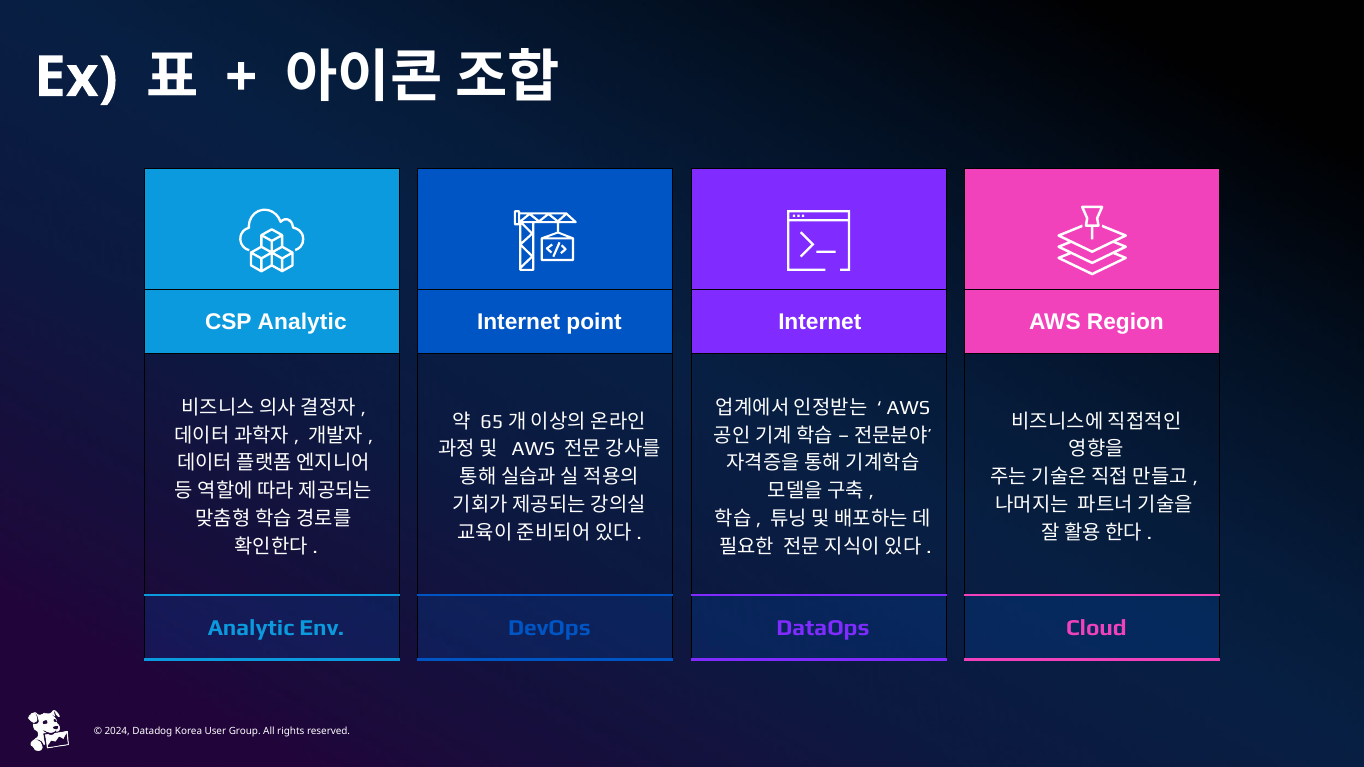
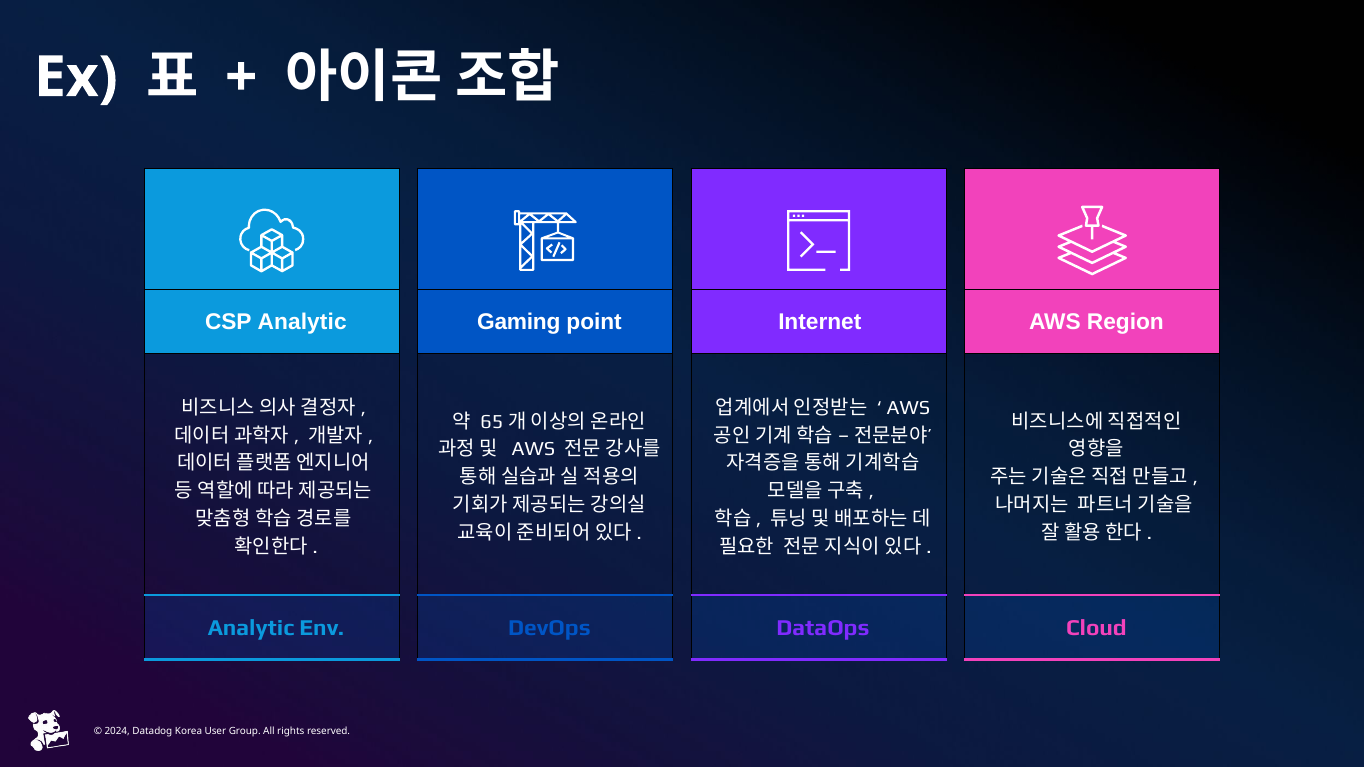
Internet at (519, 322): Internet -> Gaming
